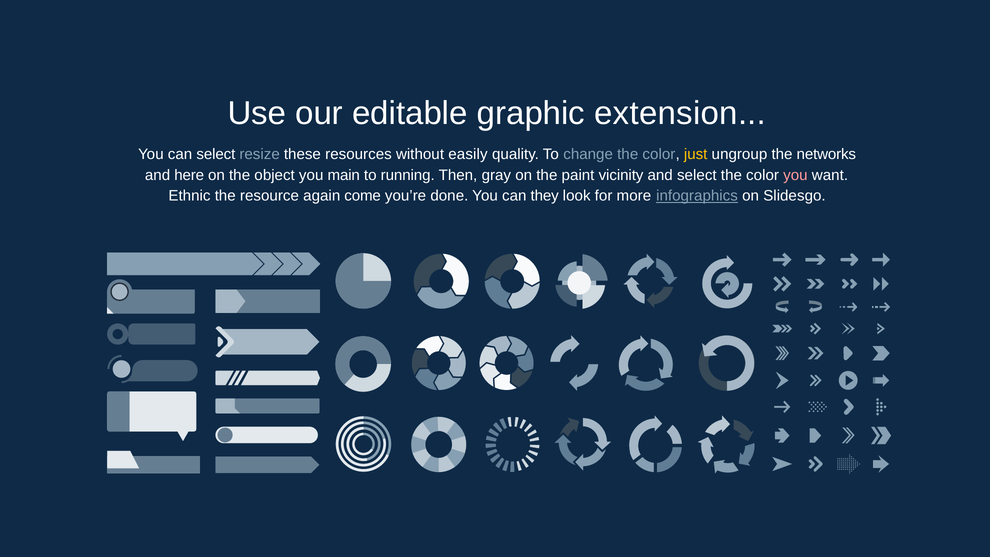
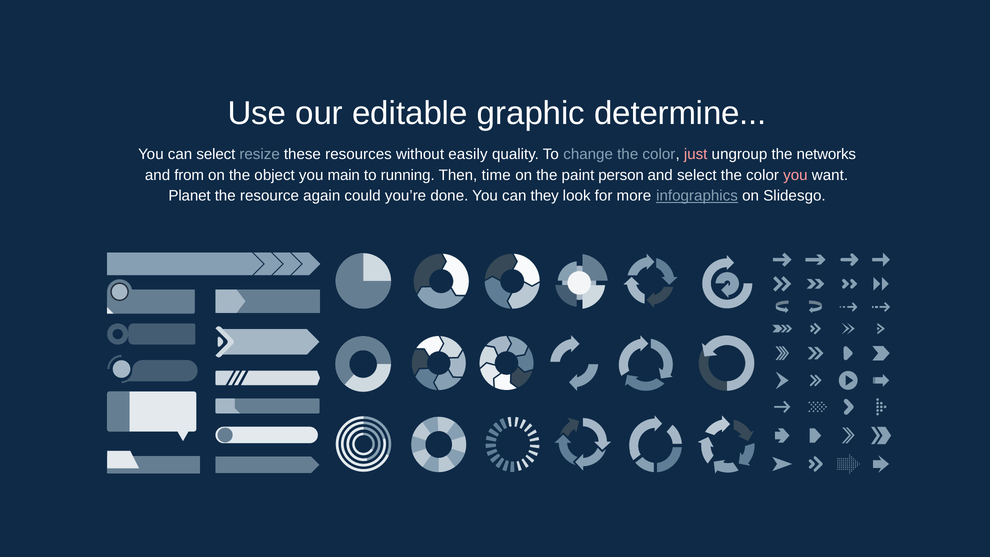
extension: extension -> determine
just colour: yellow -> pink
here: here -> from
gray: gray -> time
vicinity: vicinity -> person
Ethnic: Ethnic -> Planet
come: come -> could
